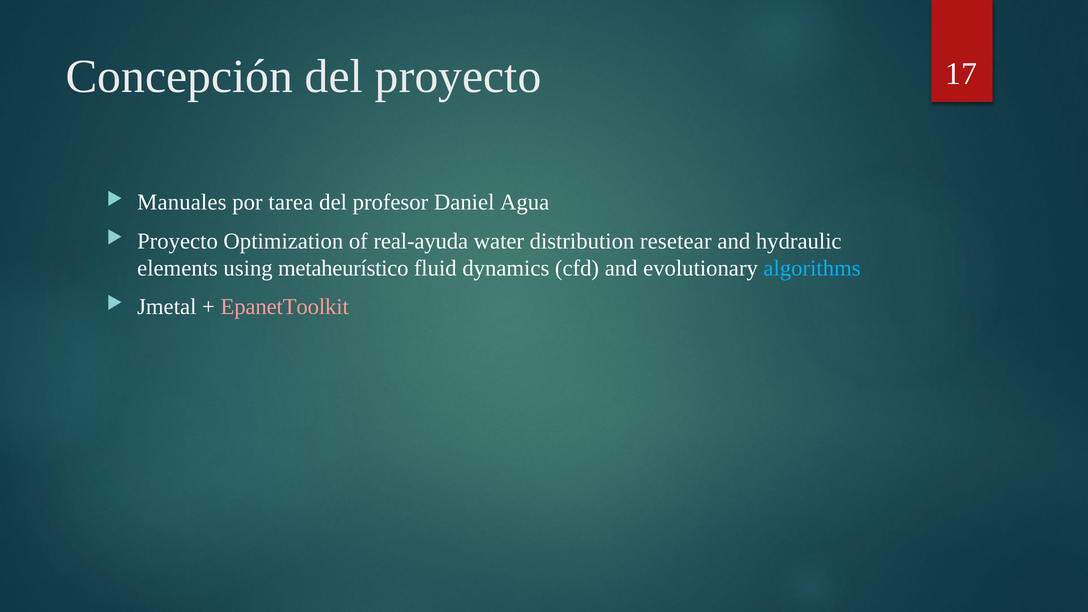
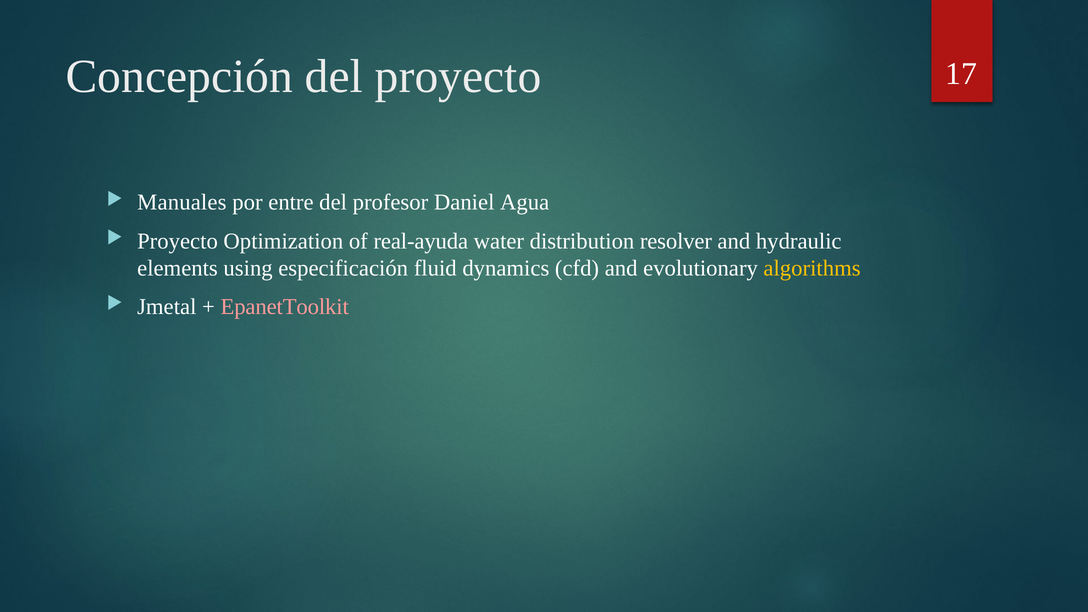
tarea: tarea -> entre
resetear: resetear -> resolver
metaheurístico: metaheurístico -> especificación
algorithms colour: light blue -> yellow
